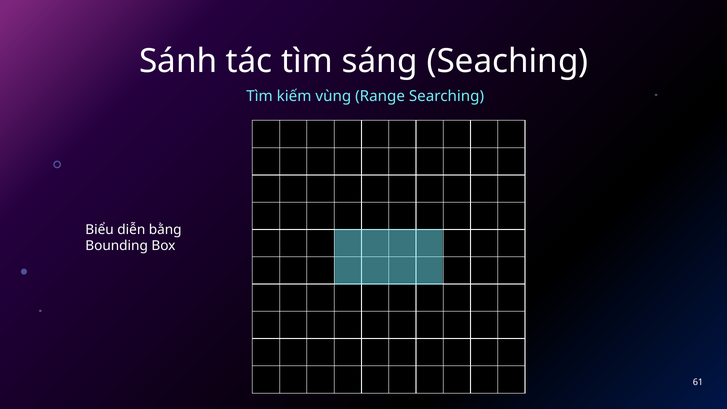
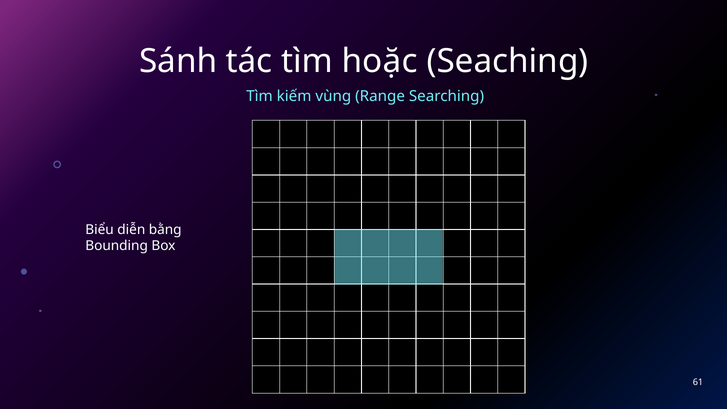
sáng: sáng -> hoặc
